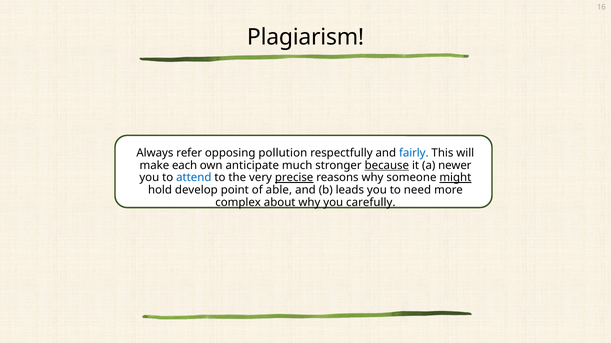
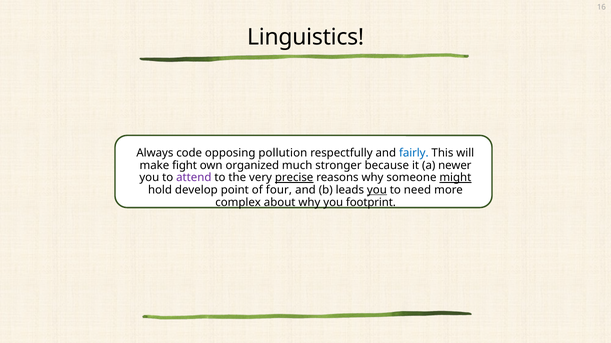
Plagiarism: Plagiarism -> Linguistics
refer: refer -> code
each: each -> fight
anticipate: anticipate -> organized
because underline: present -> none
attend colour: blue -> purple
able: able -> four
you at (377, 190) underline: none -> present
carefully: carefully -> footprint
